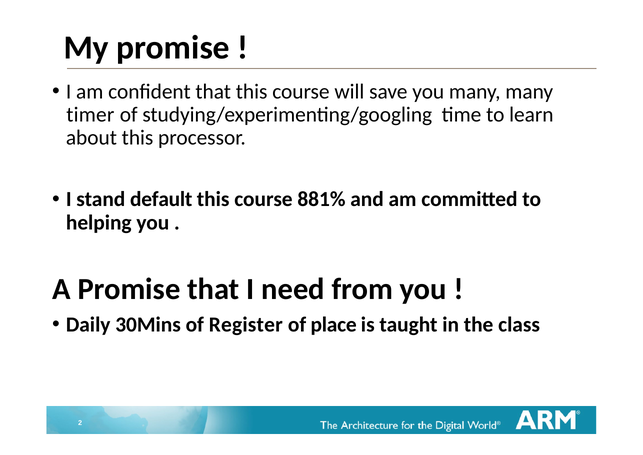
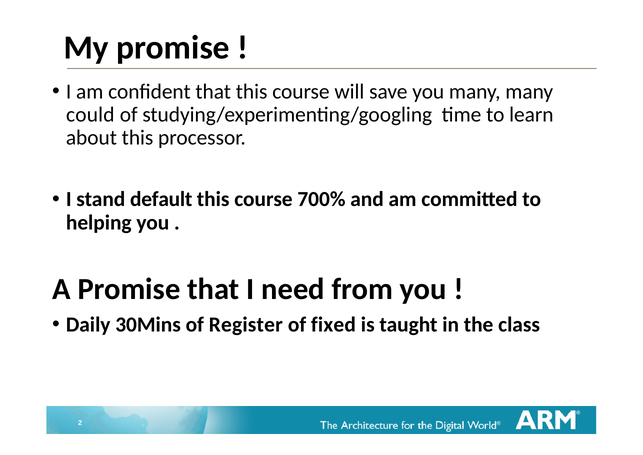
timer: timer -> could
881%: 881% -> 700%
place: place -> fixed
